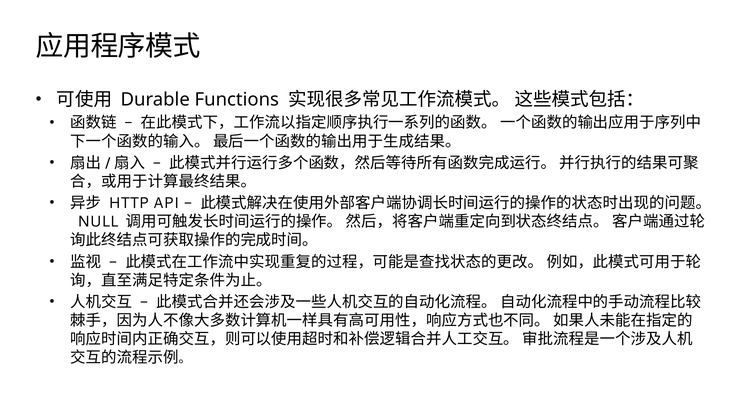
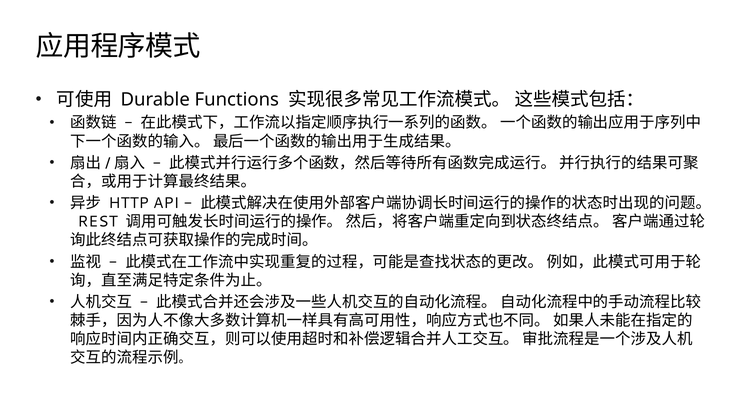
NULL: NULL -> REST
